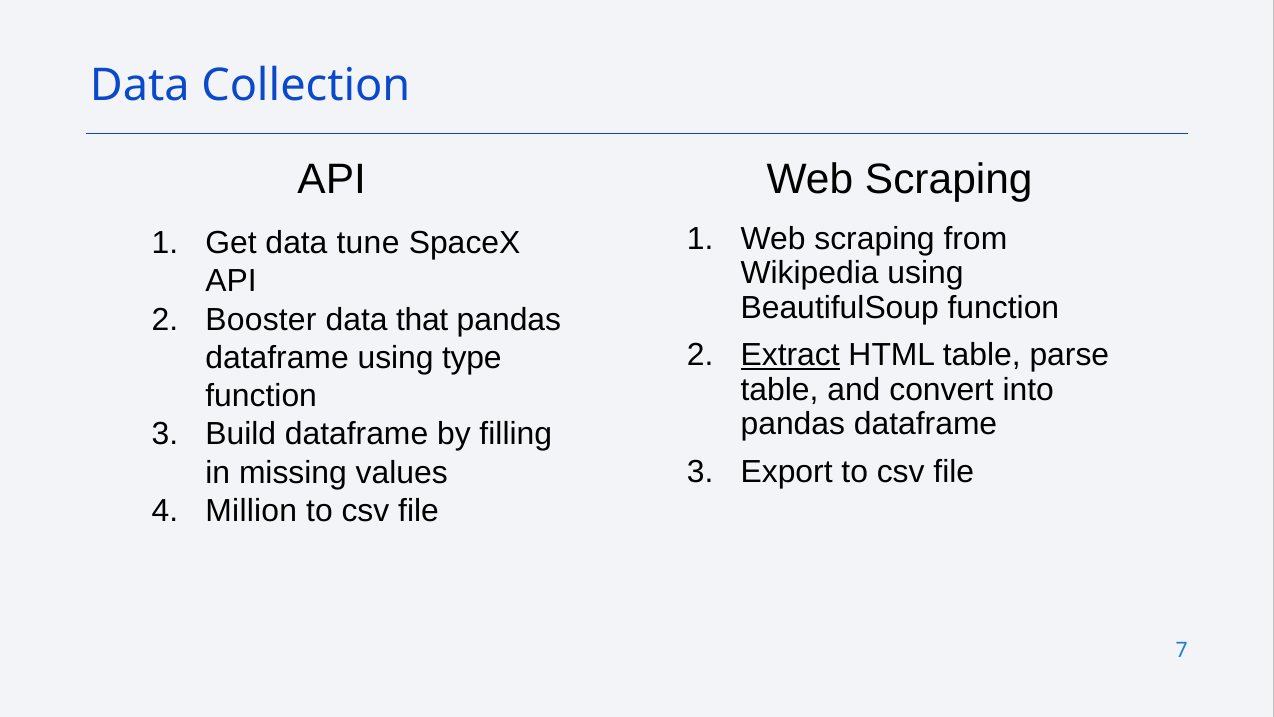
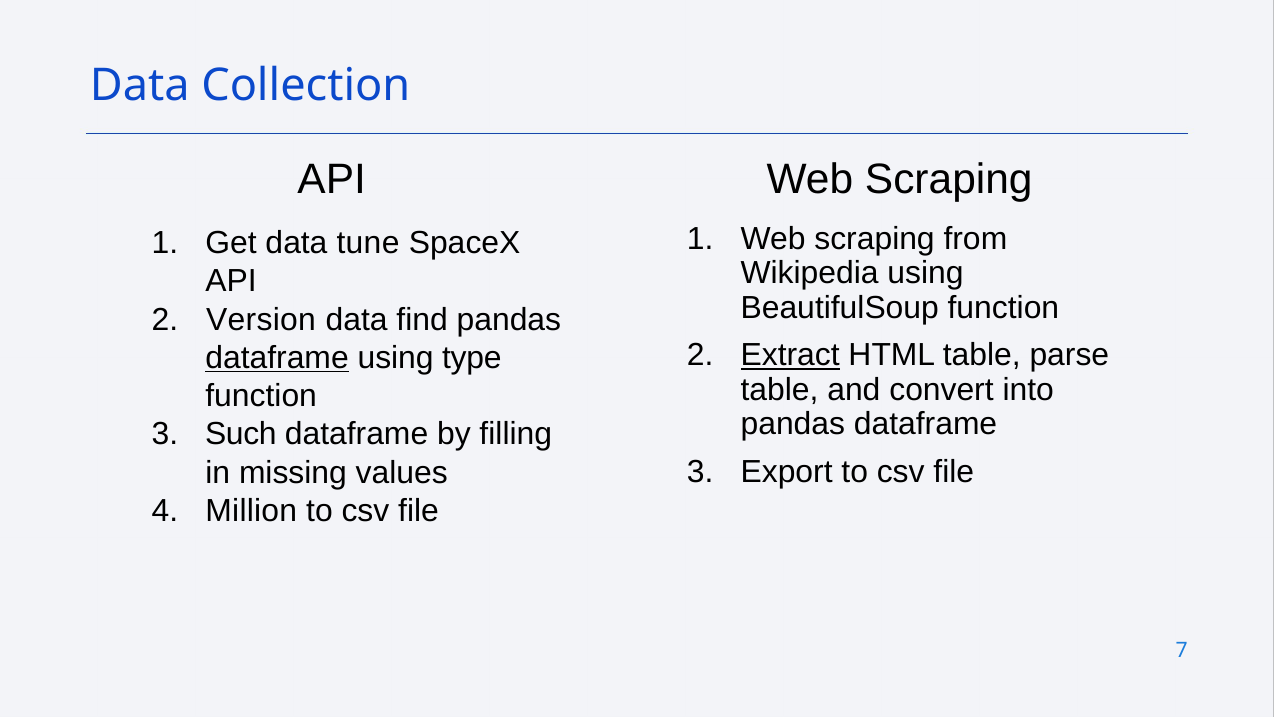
Booster: Booster -> Version
that: that -> find
dataframe at (277, 358) underline: none -> present
Build: Build -> Such
